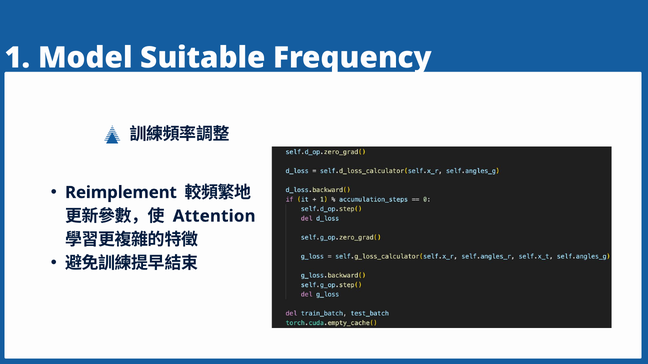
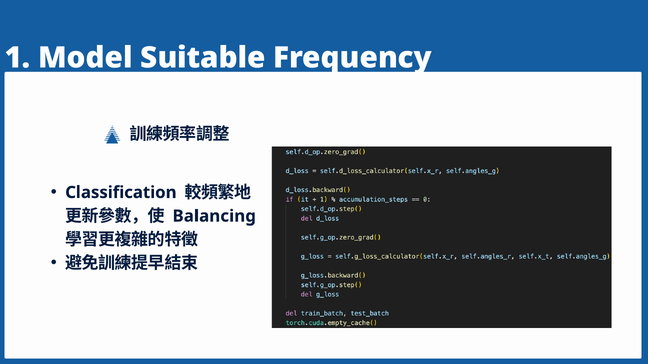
Reimplement: Reimplement -> Classification
Attention: Attention -> Balancing
